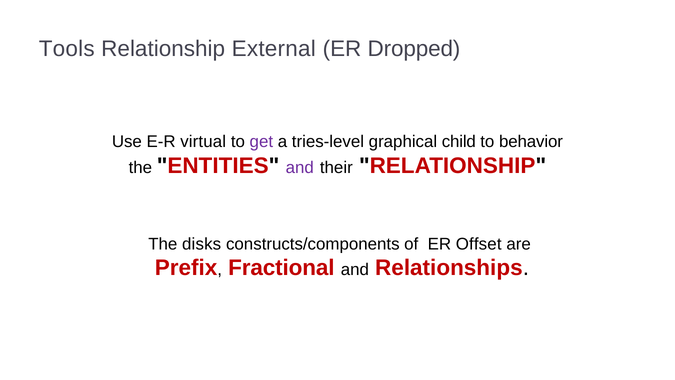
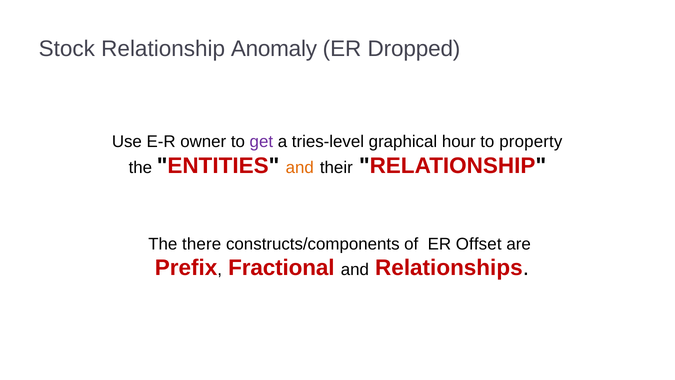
Tools: Tools -> Stock
External: External -> Anomaly
virtual: virtual -> owner
child: child -> hour
behavior: behavior -> property
and at (300, 167) colour: purple -> orange
disks: disks -> there
